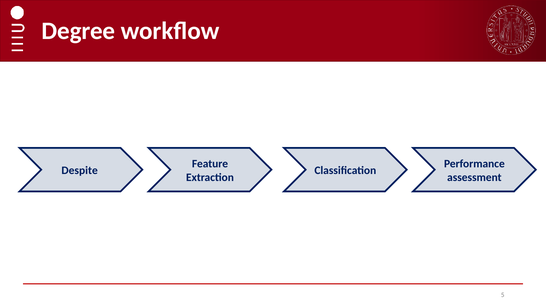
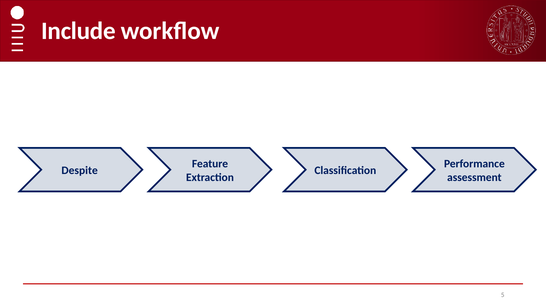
Degree: Degree -> Include
